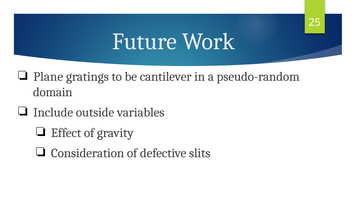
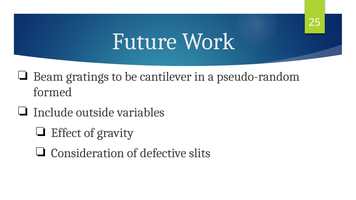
Plane: Plane -> Beam
domain: domain -> formed
